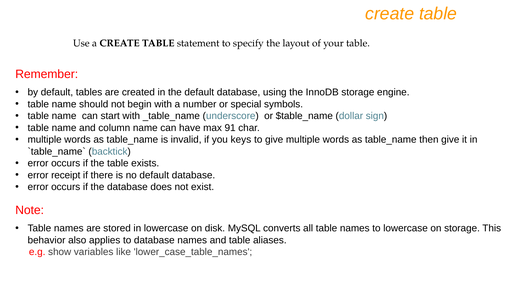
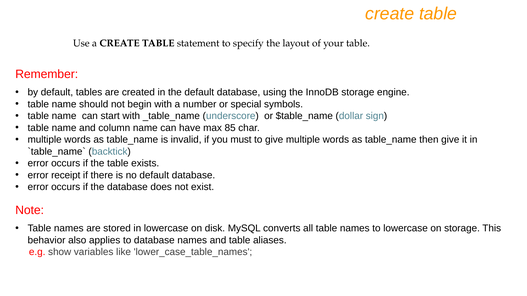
91: 91 -> 85
keys: keys -> must
